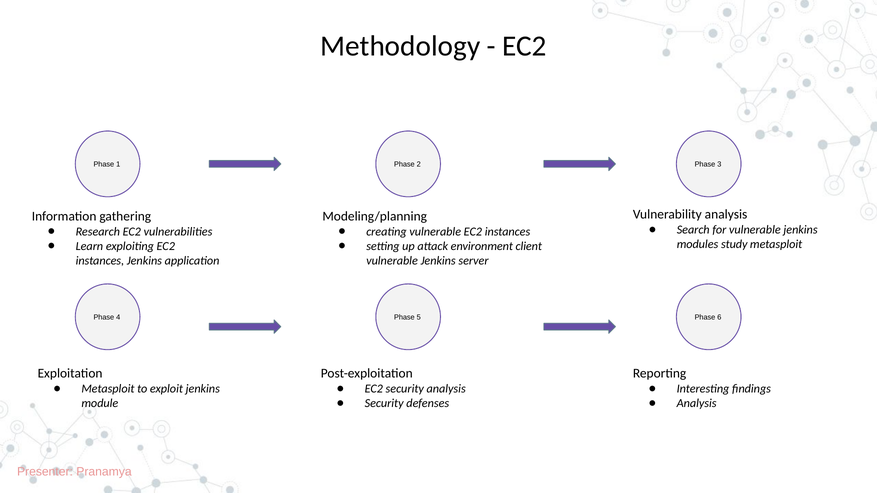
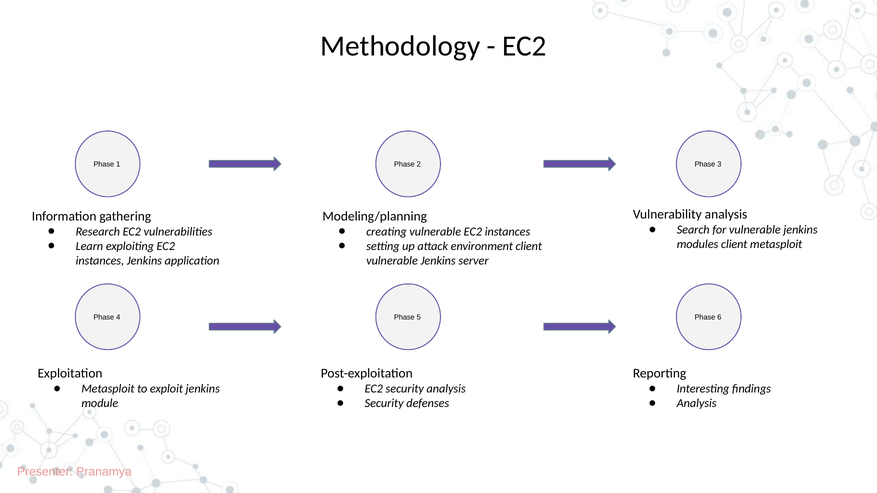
modules study: study -> client
